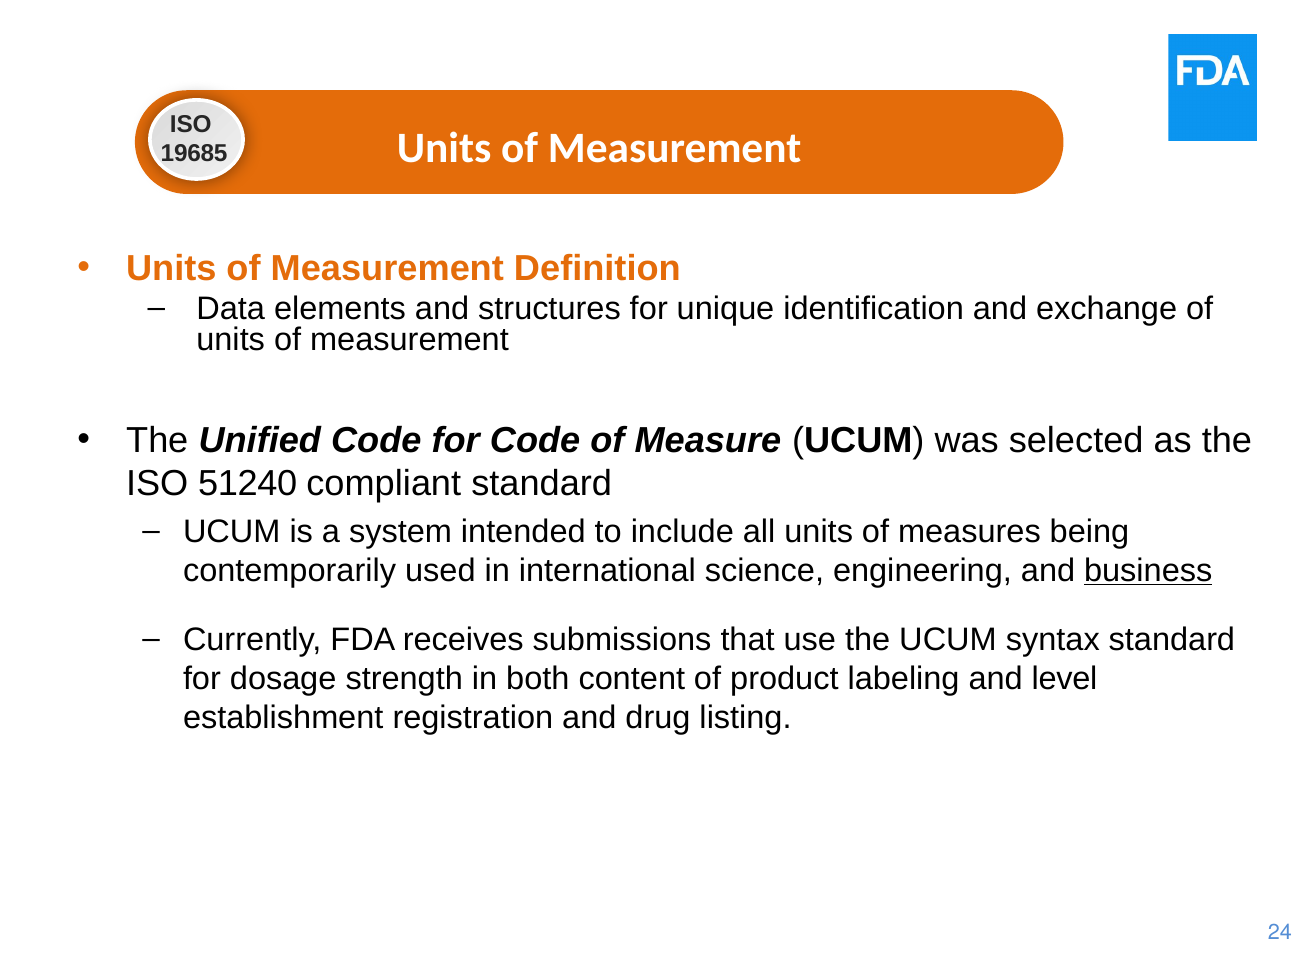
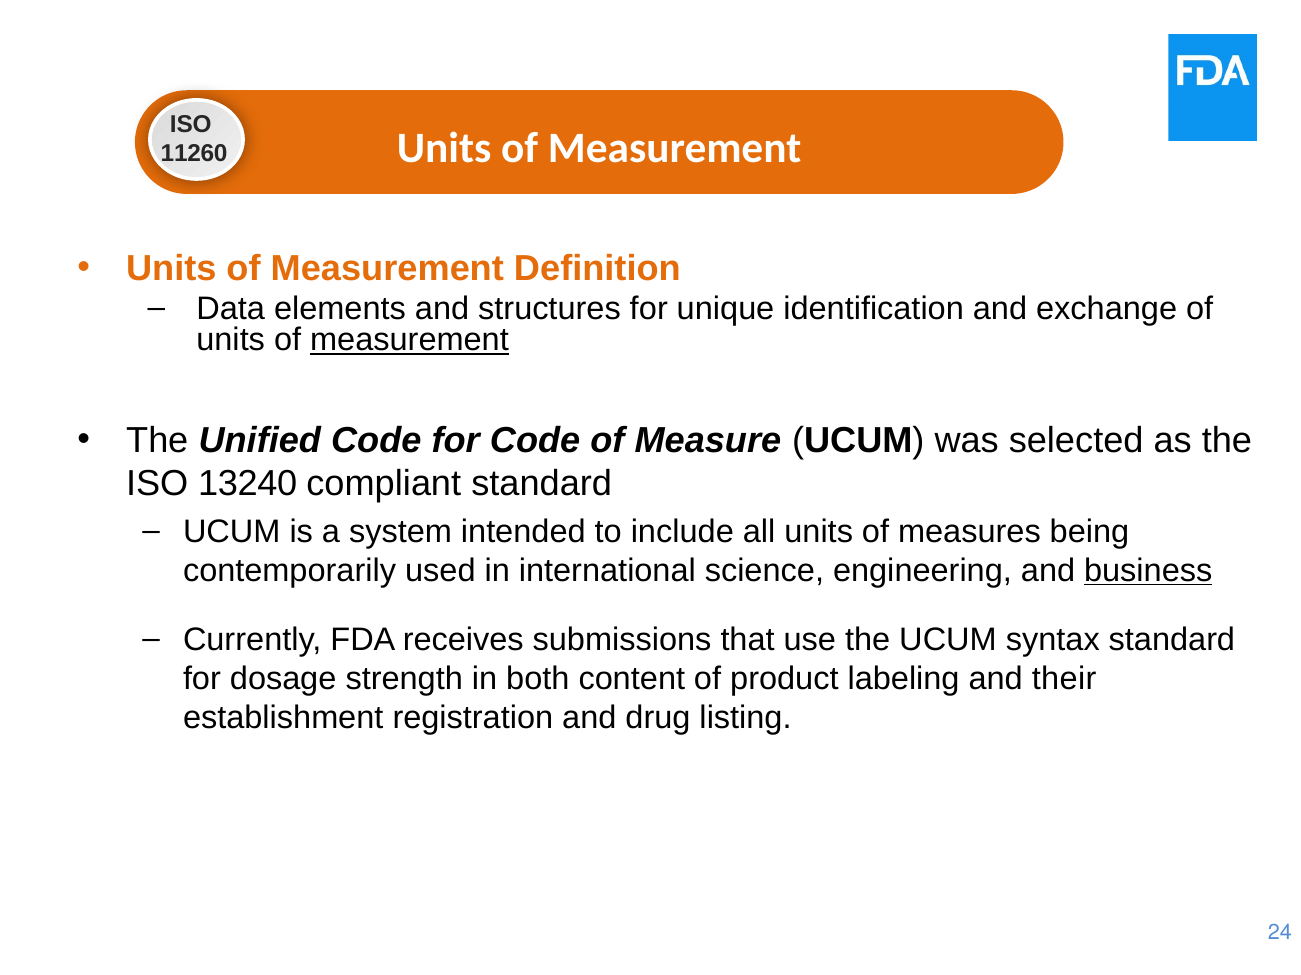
19685: 19685 -> 11260
measurement at (409, 340) underline: none -> present
51240: 51240 -> 13240
level: level -> their
